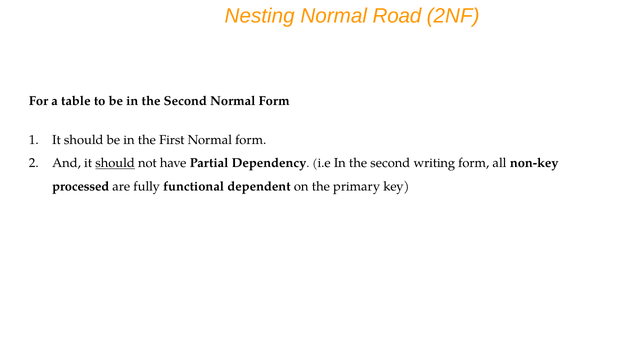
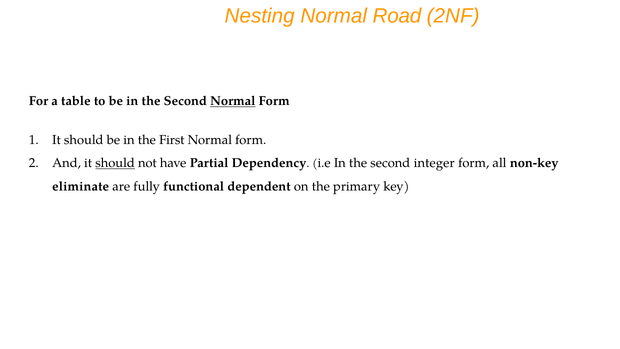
Normal at (233, 101) underline: none -> present
writing: writing -> integer
processed: processed -> eliminate
